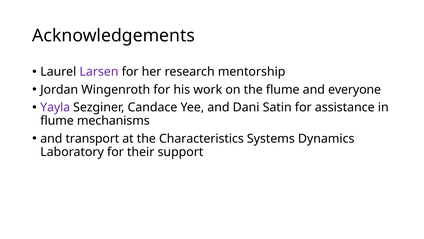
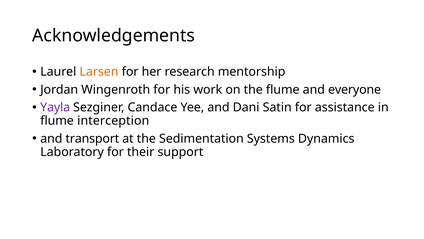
Larsen colour: purple -> orange
mechanisms: mechanisms -> interception
Characteristics: Characteristics -> Sedimentation
